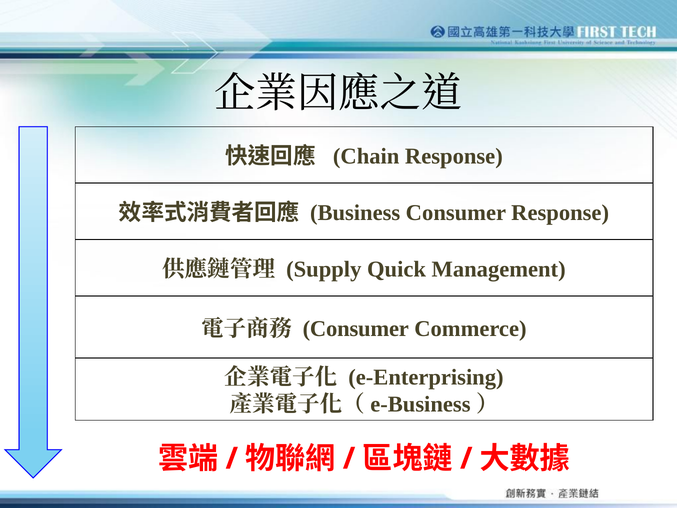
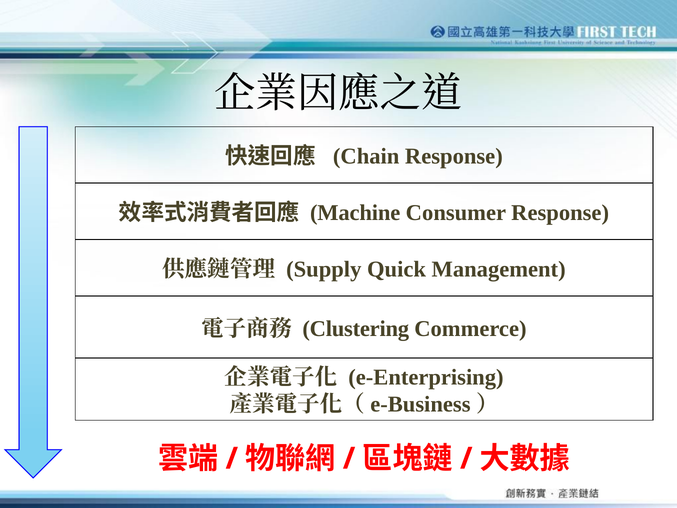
Business: Business -> Machine
Consumer at (356, 328): Consumer -> Clustering
